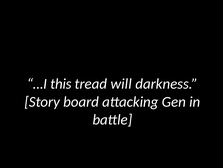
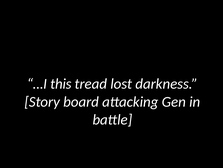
will: will -> lost
